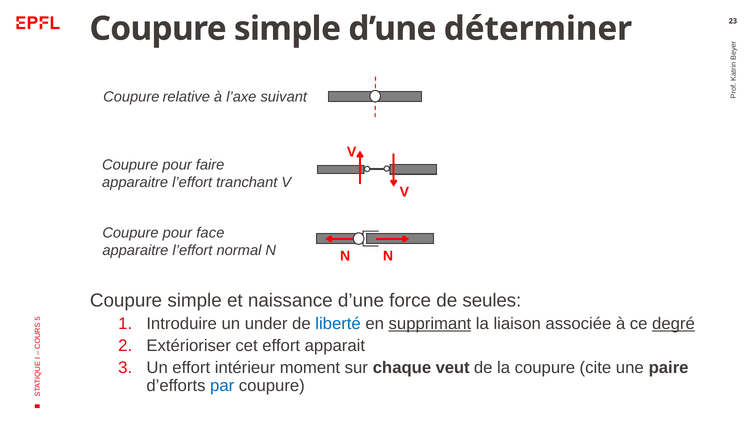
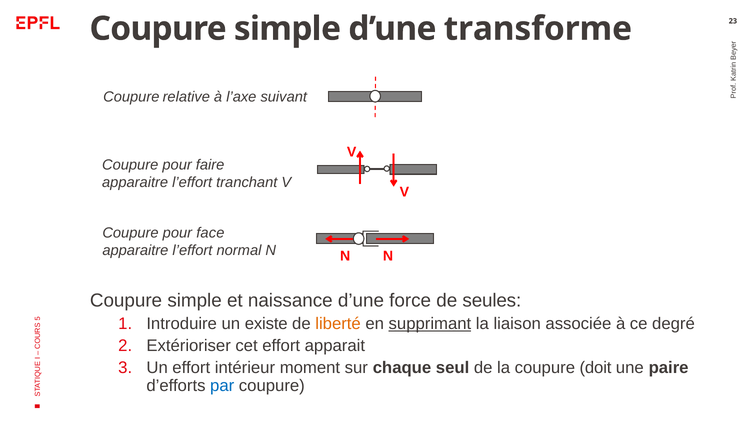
déterminer: déterminer -> transforme
under: under -> existe
liberté colour: blue -> orange
degré underline: present -> none
veut: veut -> seul
cite: cite -> doit
